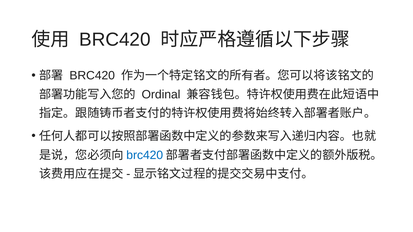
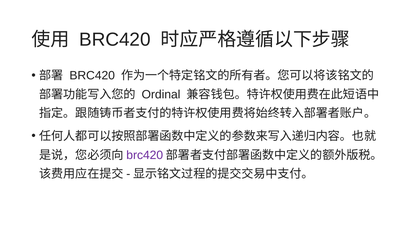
brc420 colour: blue -> purple
